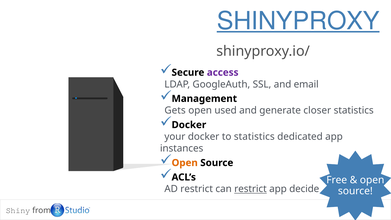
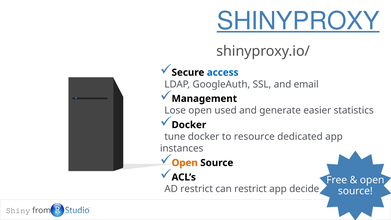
access colour: purple -> blue
Gets: Gets -> Lose
closer: closer -> easier
your: your -> tune
to statistics: statistics -> resource
restrict at (250, 189) underline: present -> none
